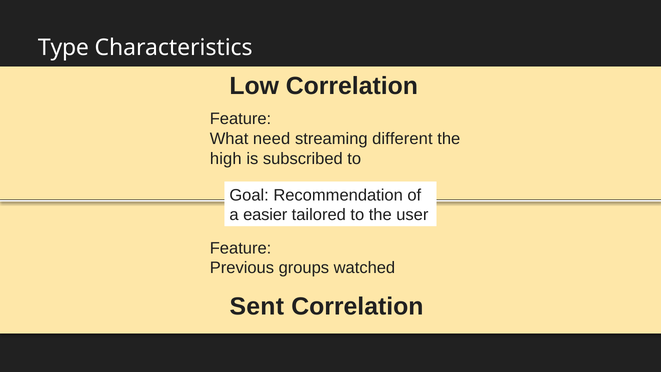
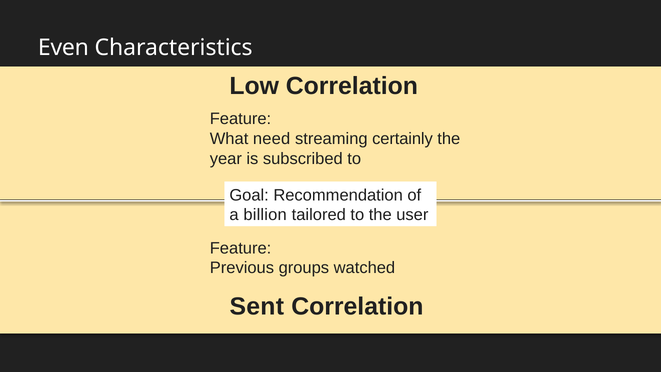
Type: Type -> Even
different: different -> certainly
high: high -> year
easier: easier -> billion
